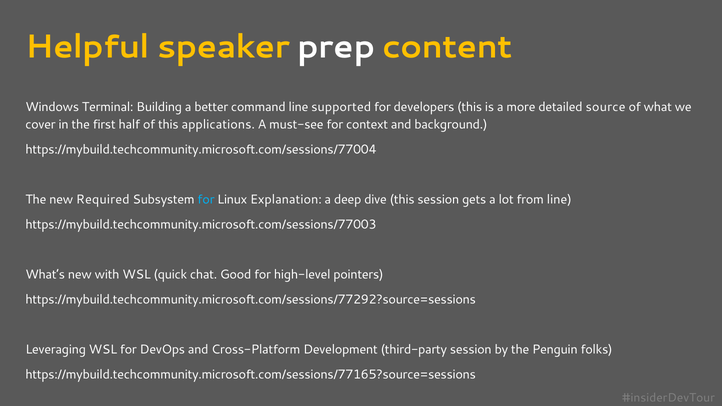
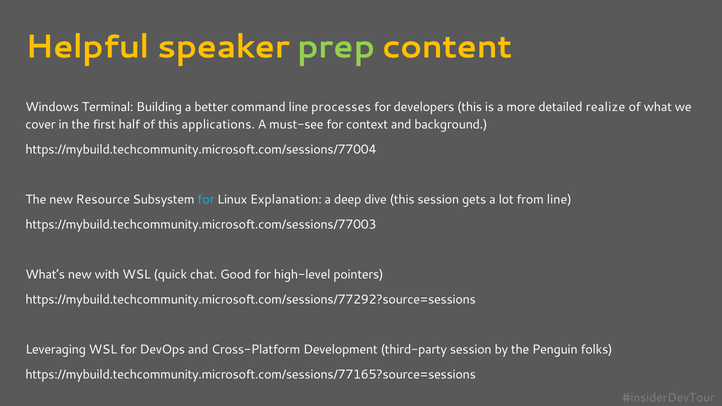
prep colour: white -> light green
supported: supported -> processes
source: source -> realize
Required: Required -> Resource
